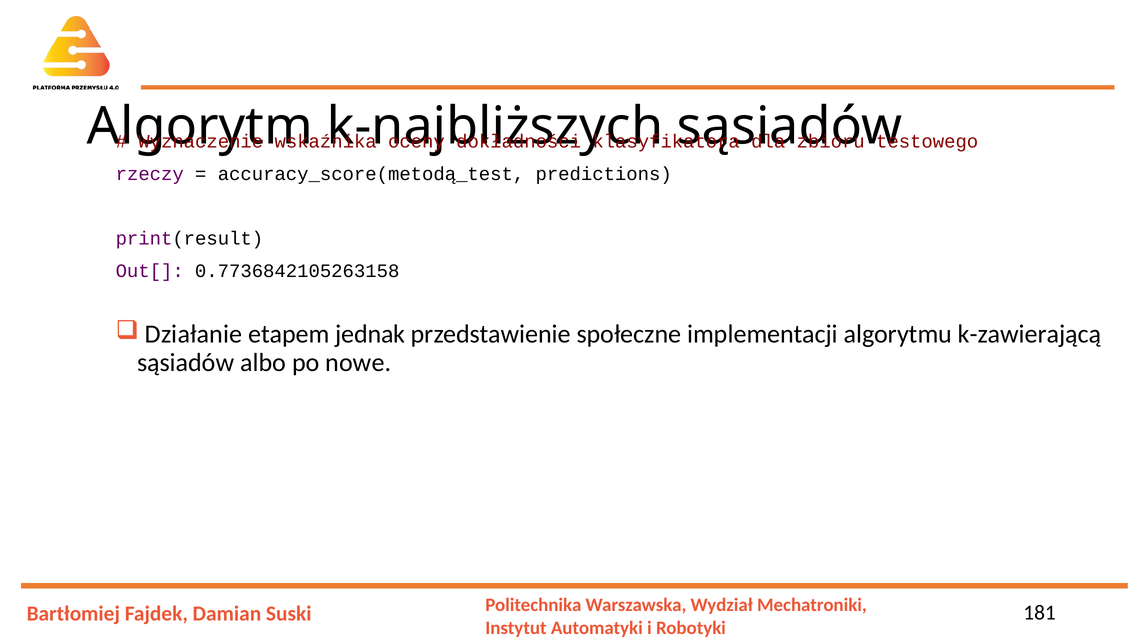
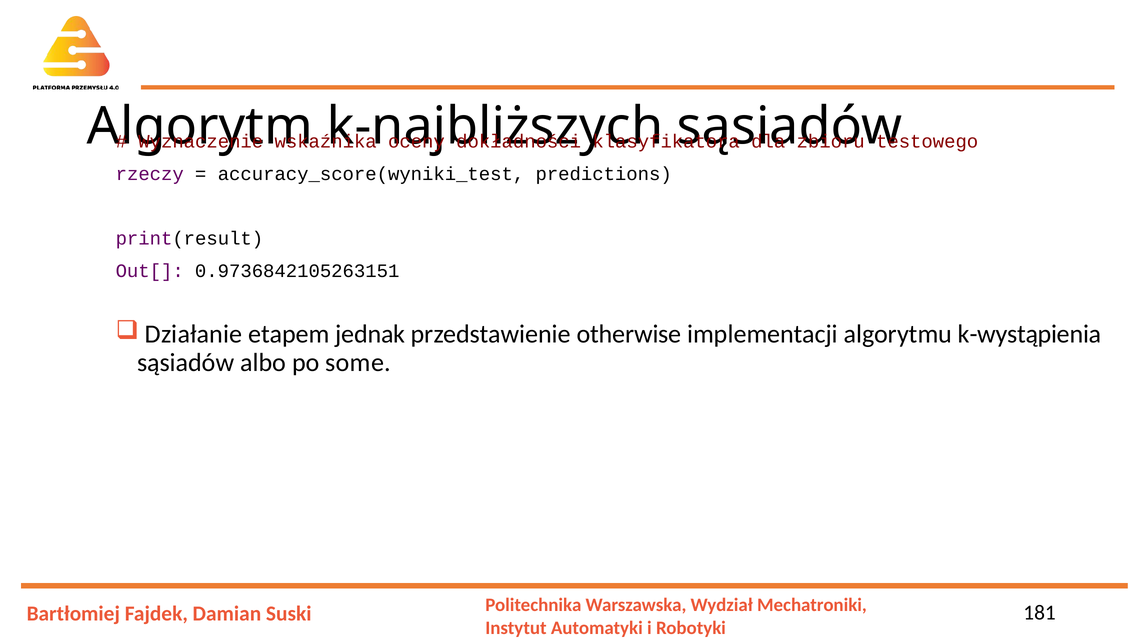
accuracy_score(metodą_test: accuracy_score(metodą_test -> accuracy_score(wyniki_test
0.7736842105263158: 0.7736842105263158 -> 0.9736842105263151
społeczne: społeczne -> otherwise
k-zawierającą: k-zawierającą -> k-wystąpienia
nowe: nowe -> some
